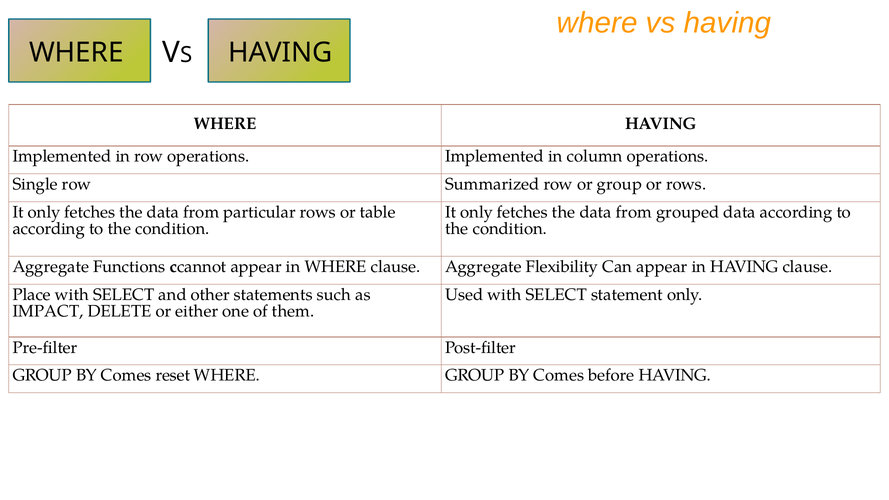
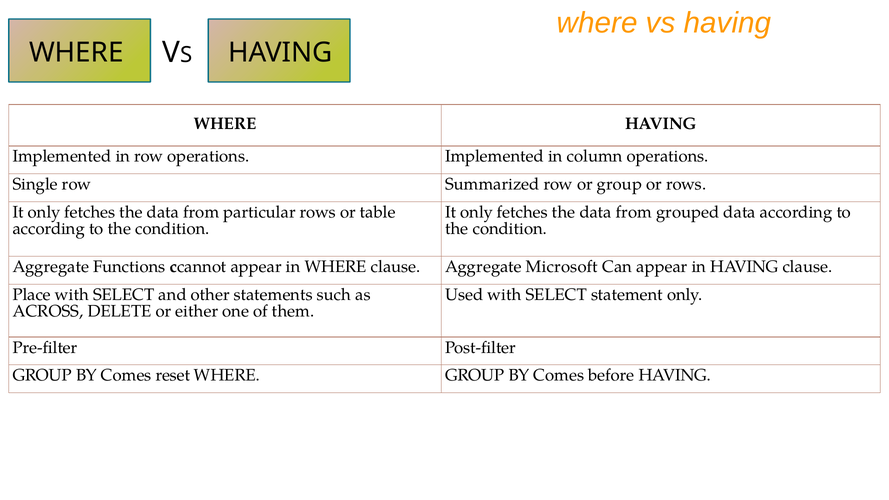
Flexibility: Flexibility -> Microsoft
IMPACT: IMPACT -> ACROSS
